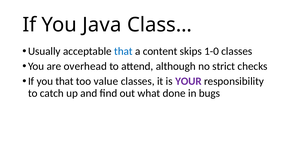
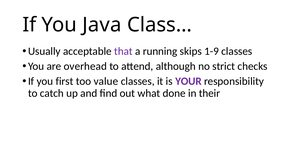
that at (123, 51) colour: blue -> purple
content: content -> running
1-0: 1-0 -> 1-9
you that: that -> first
bugs: bugs -> their
